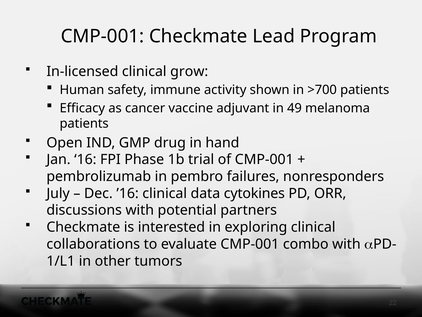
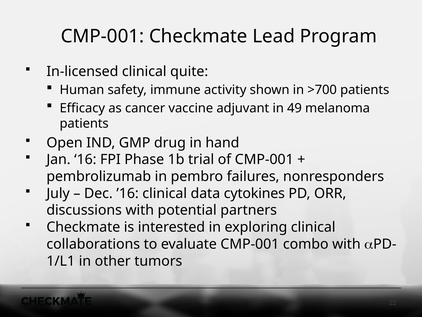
grow: grow -> quite
